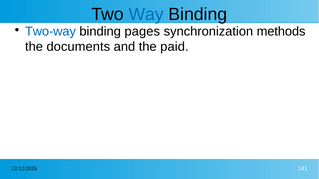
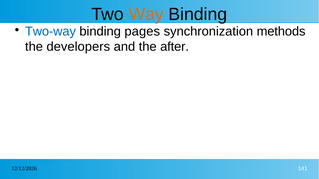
Way colour: blue -> orange
documents: documents -> developers
paid: paid -> after
